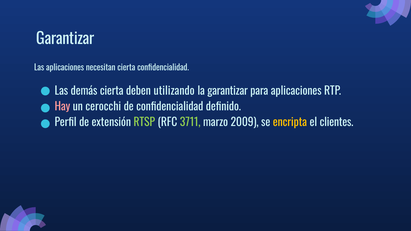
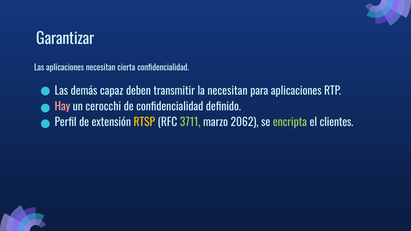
demás cierta: cierta -> capaz
utilizando: utilizando -> transmitir
la garantizar: garantizar -> necesitan
RTSP colour: light green -> yellow
2009: 2009 -> 2062
encripta colour: yellow -> light green
